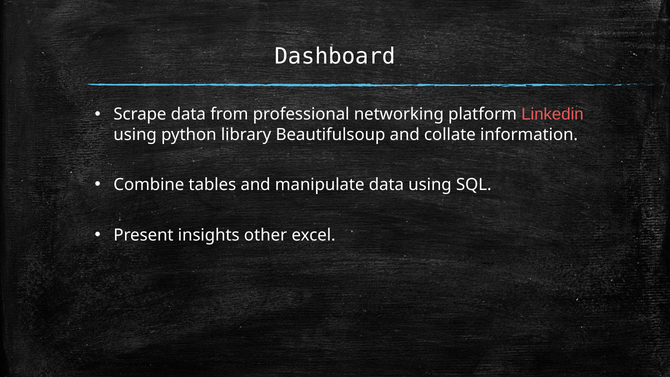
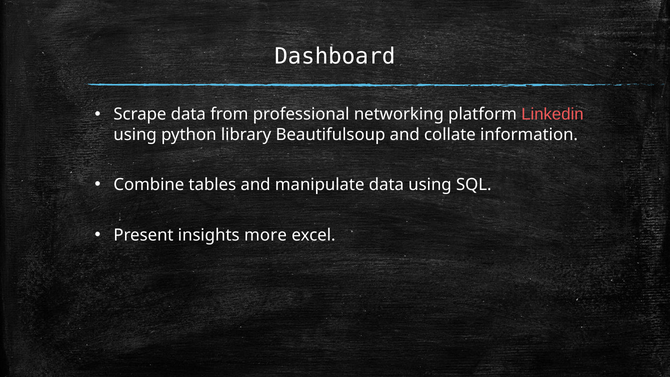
other: other -> more
